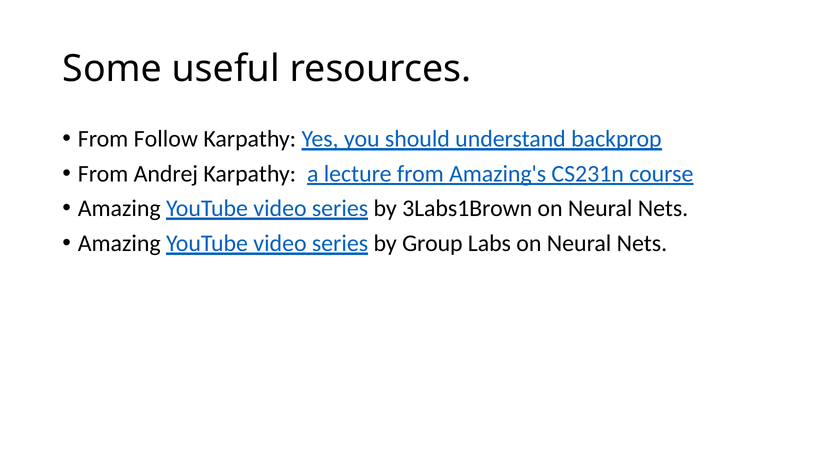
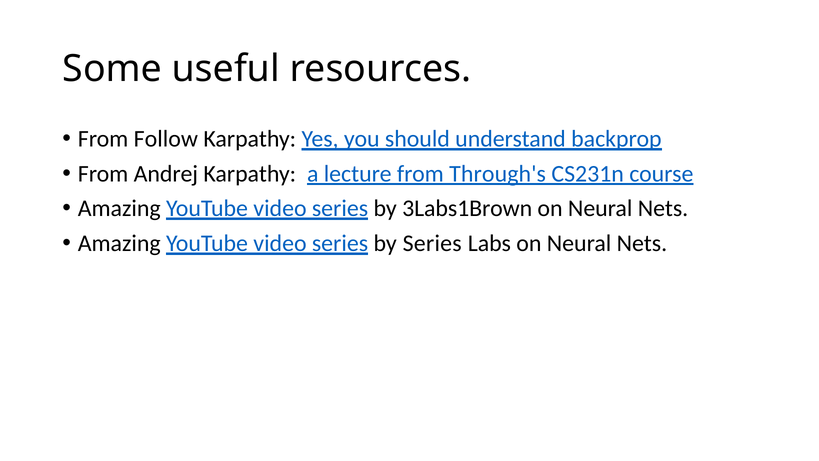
Amazing's: Amazing's -> Through's
by Group: Group -> Series
